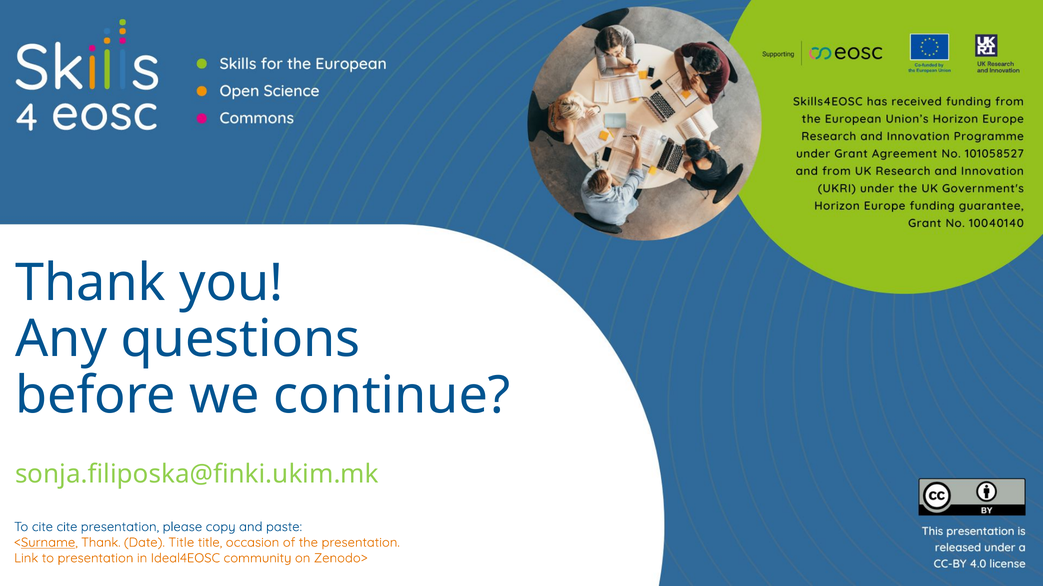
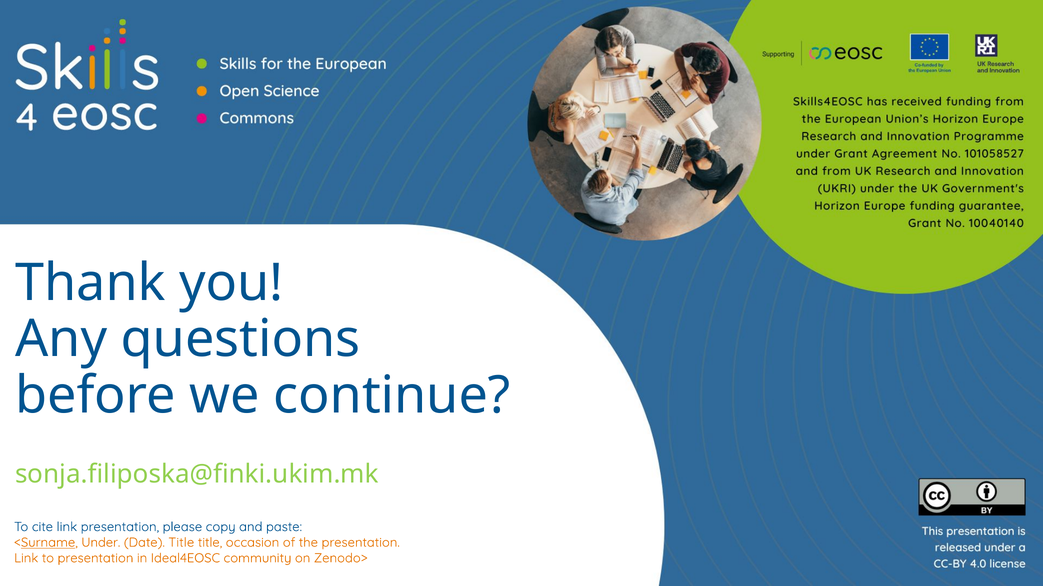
cite cite: cite -> link
<Surname Thank: Thank -> Under
